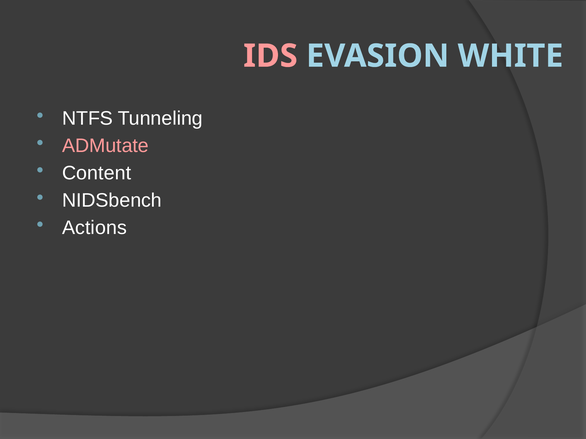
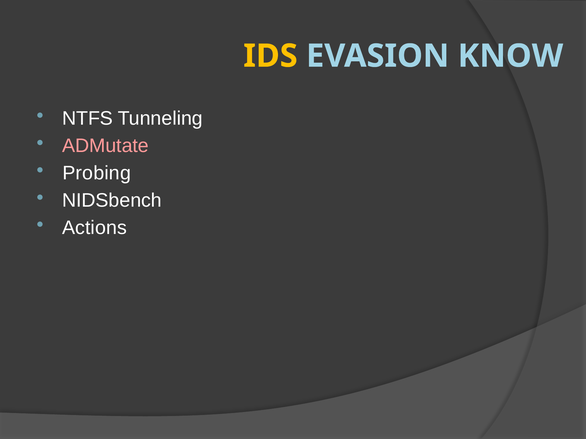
IDS colour: pink -> yellow
WHITE: WHITE -> KNOW
Content: Content -> Probing
